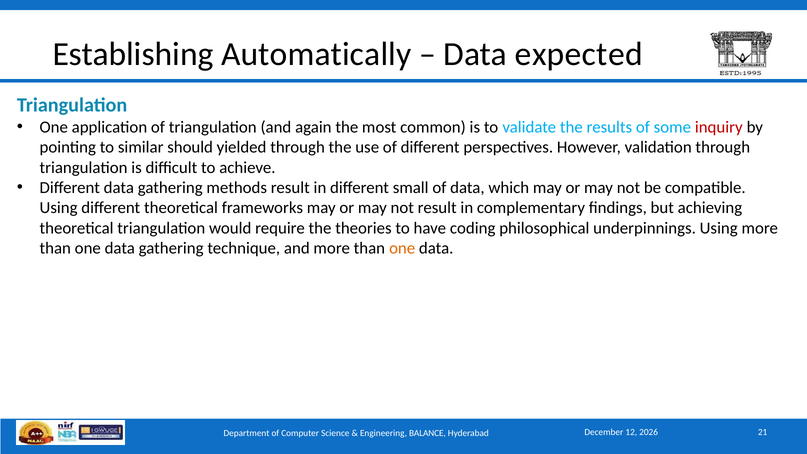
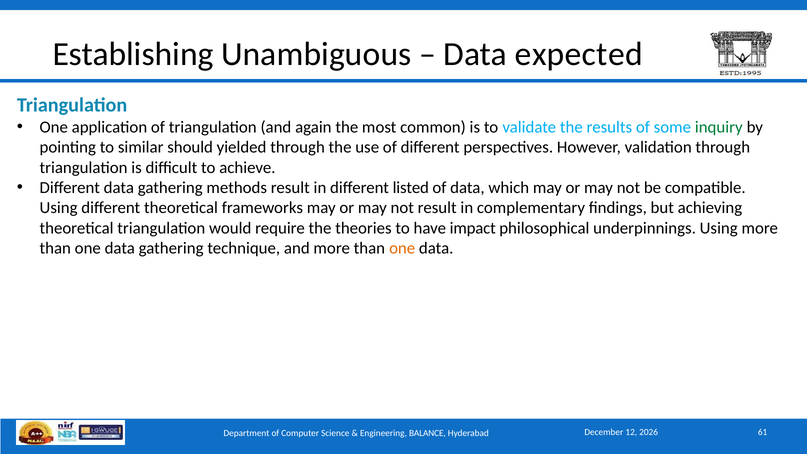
Automatically: Automatically -> Unambiguous
inquiry colour: red -> green
small: small -> listed
coding: coding -> impact
21: 21 -> 61
